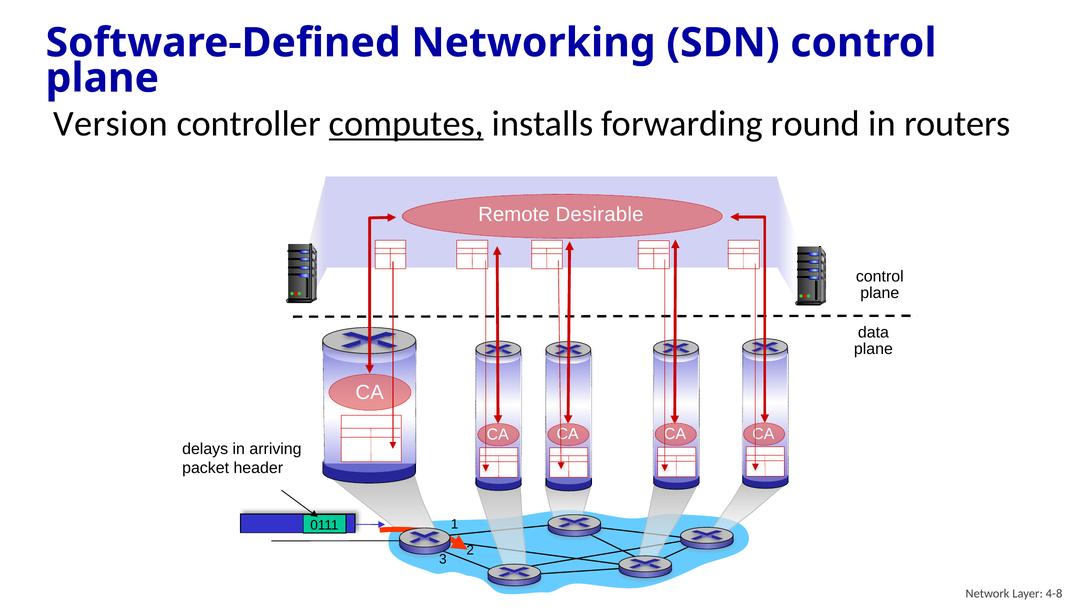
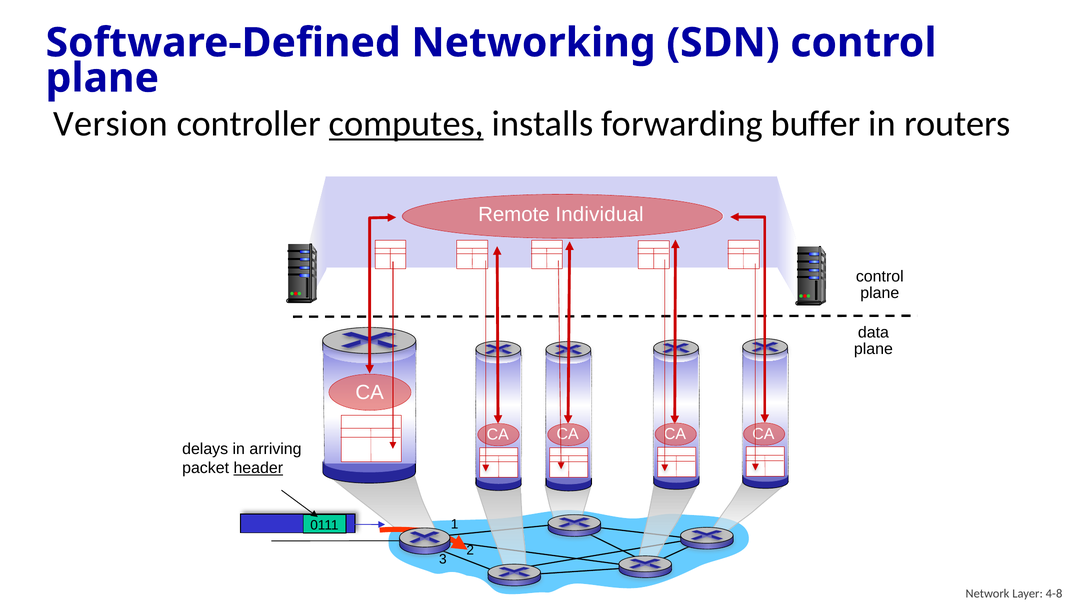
round: round -> buffer
Desirable: Desirable -> Individual
header underline: none -> present
